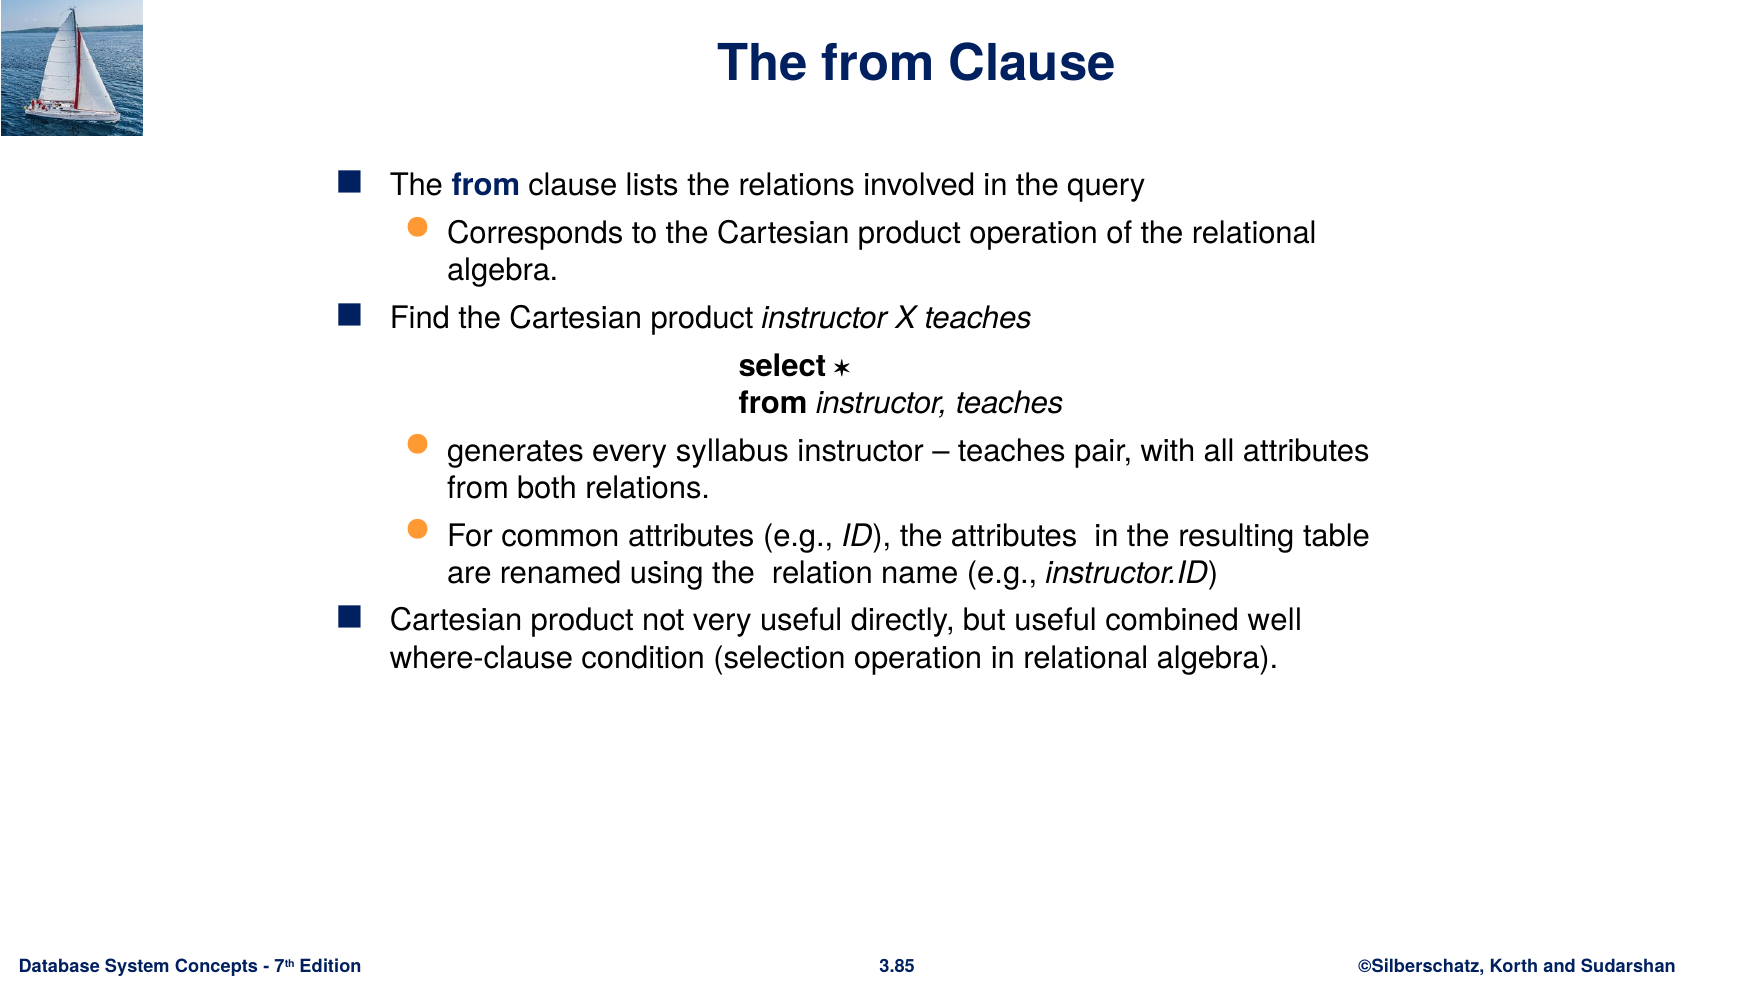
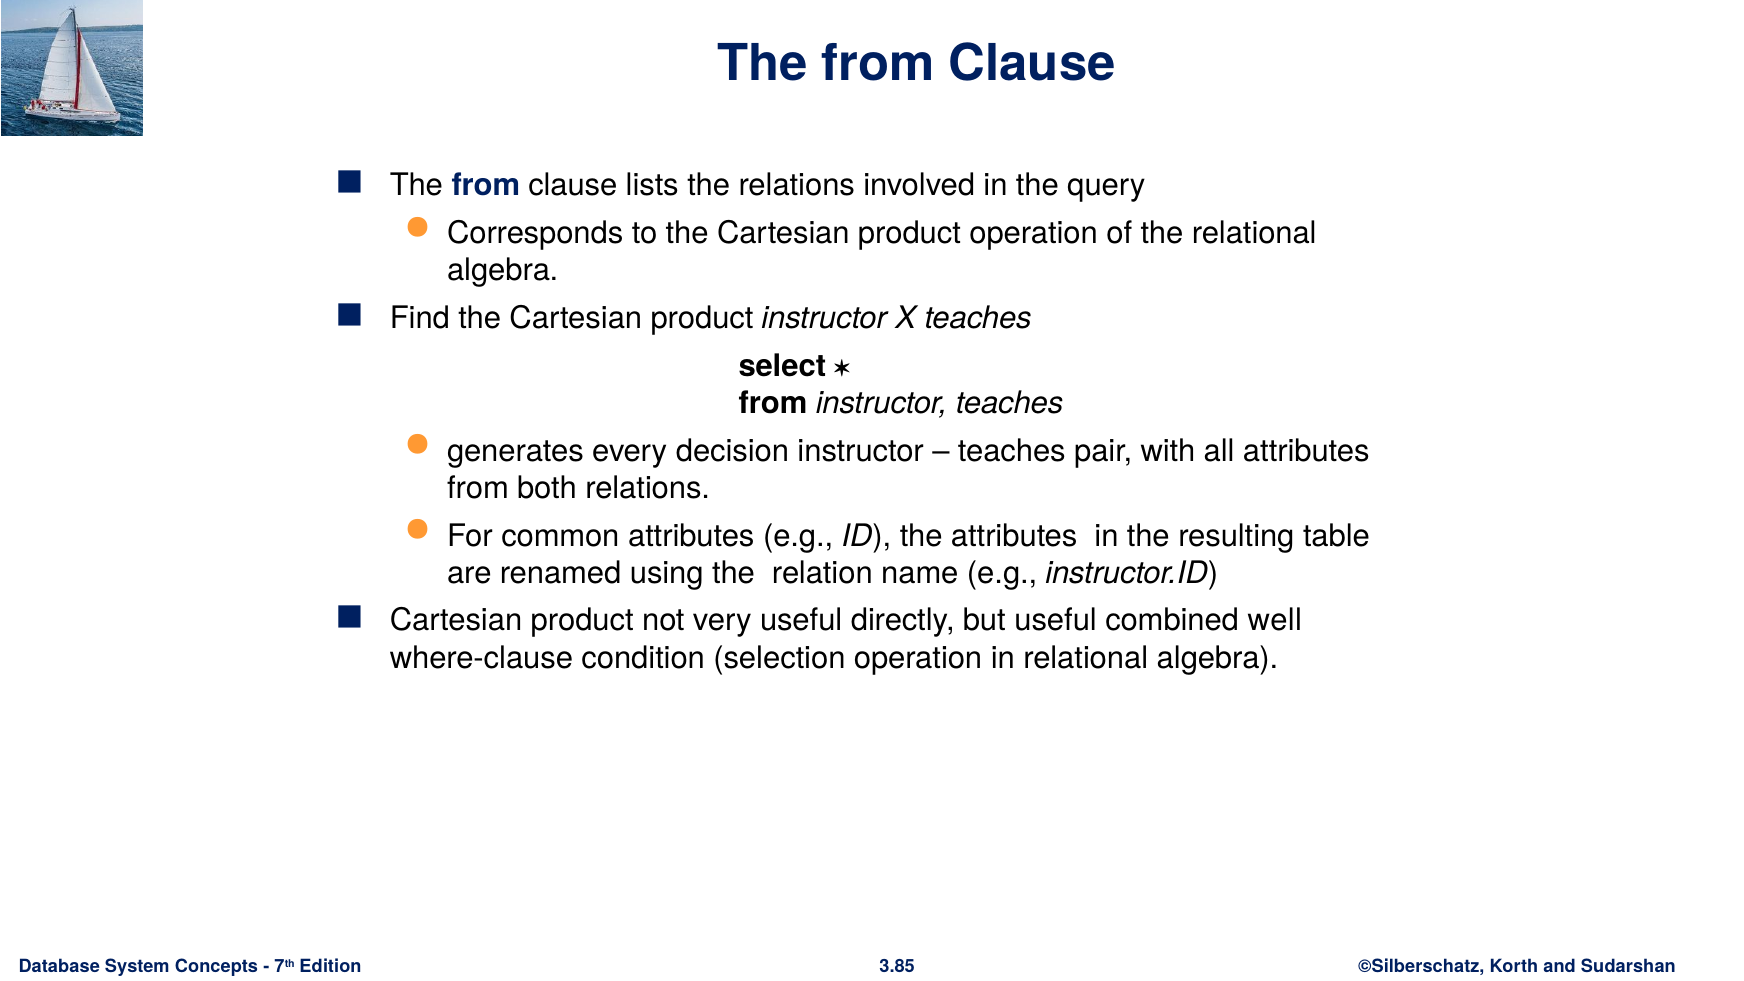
syllabus: syllabus -> decision
